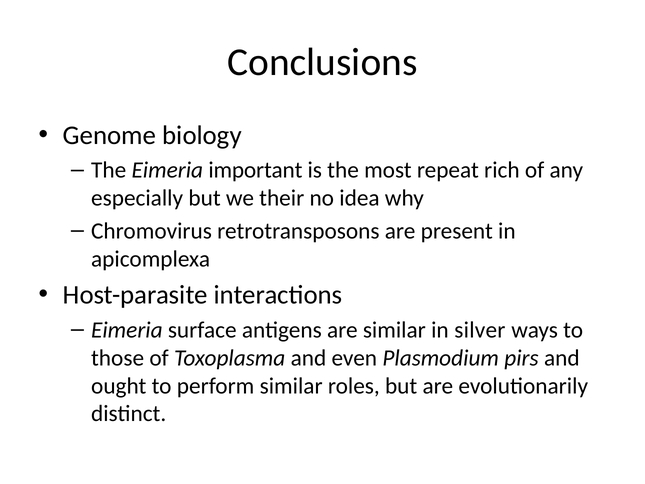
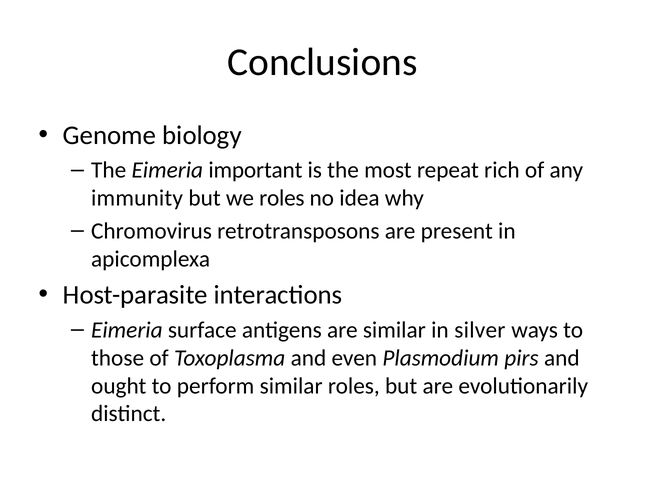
especially: especially -> immunity
we their: their -> roles
